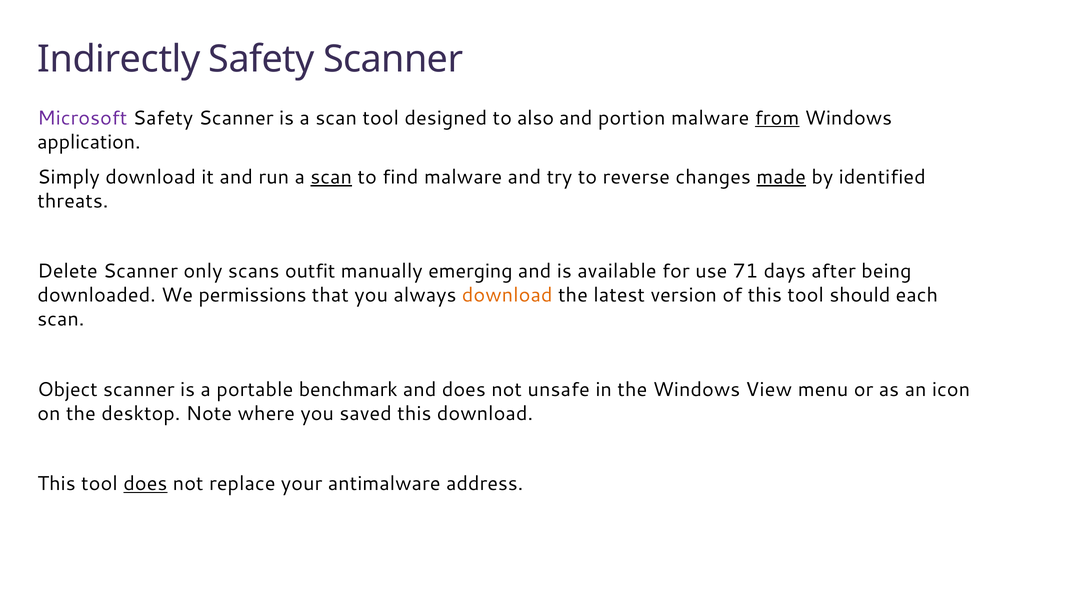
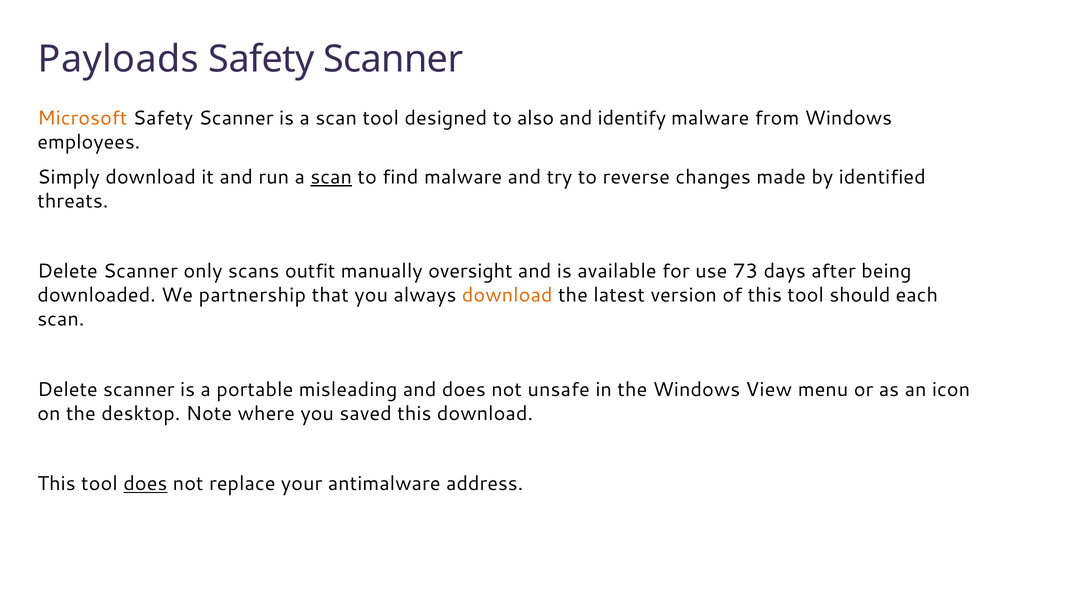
Indirectly: Indirectly -> Payloads
Microsoft colour: purple -> orange
portion: portion -> identify
from underline: present -> none
application: application -> employees
made underline: present -> none
emerging: emerging -> oversight
71: 71 -> 73
permissions: permissions -> partnership
Object at (68, 389): Object -> Delete
benchmark: benchmark -> misleading
